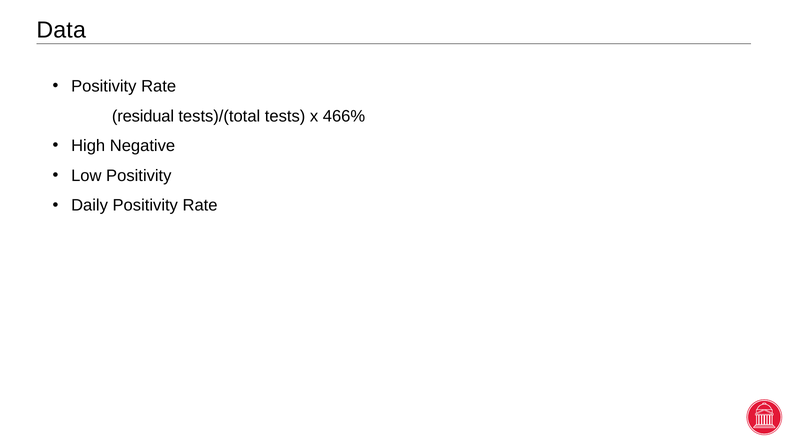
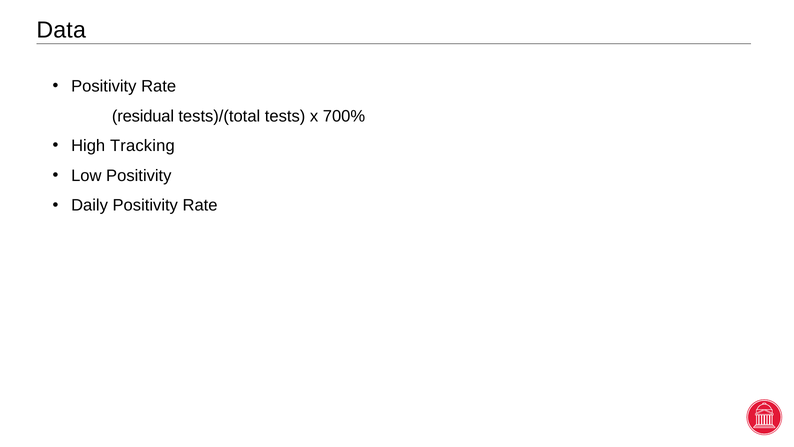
466%: 466% -> 700%
Negative: Negative -> Tracking
